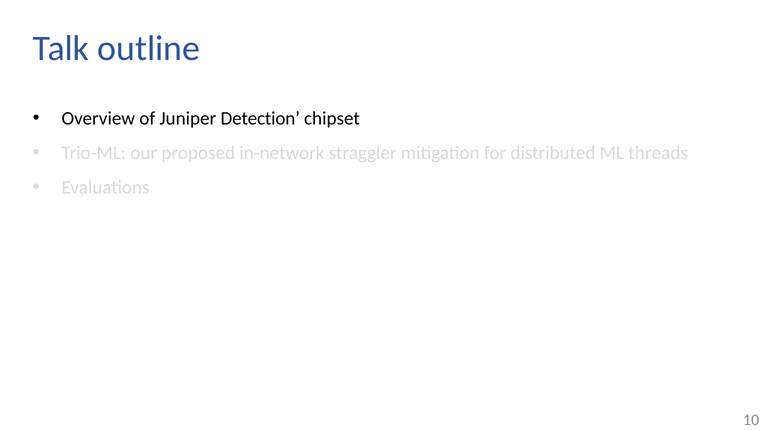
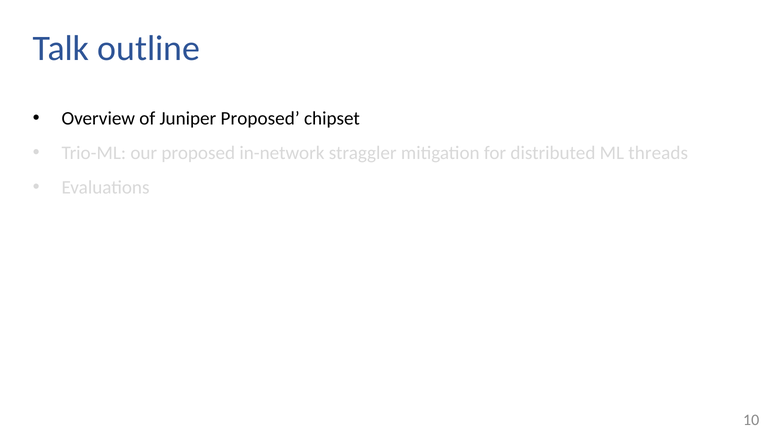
Juniper Detection: Detection -> Proposed
